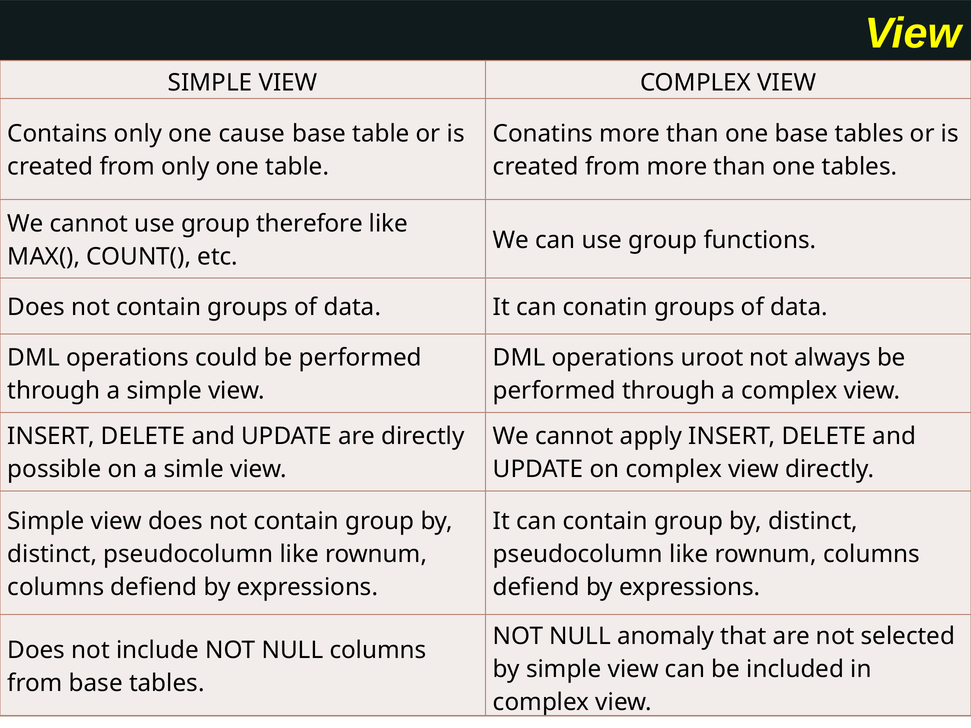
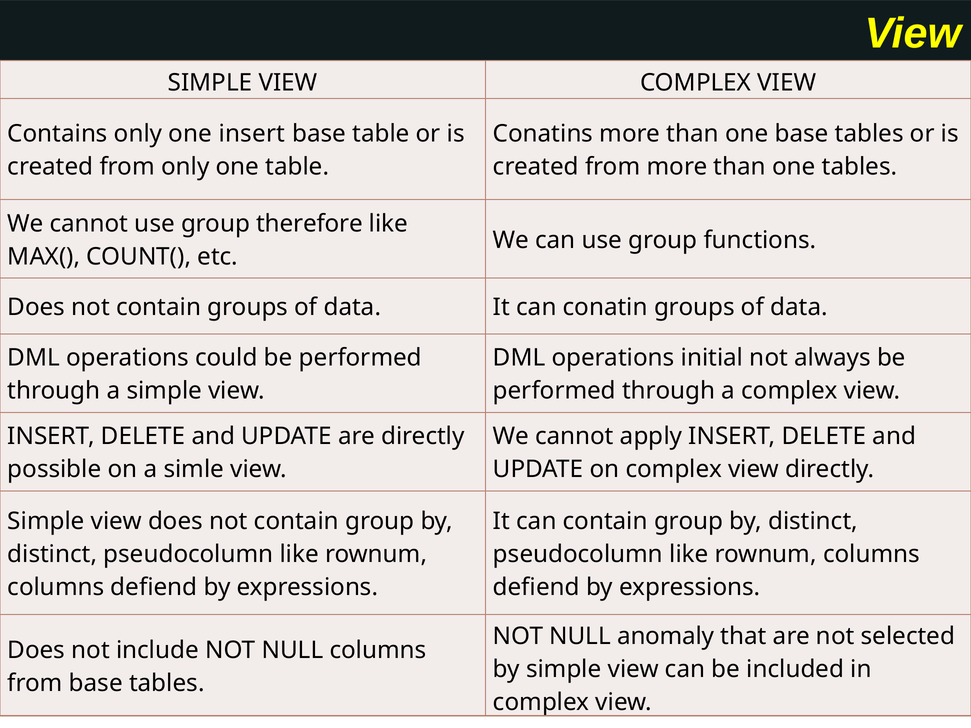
one cause: cause -> insert
uroot: uroot -> initial
